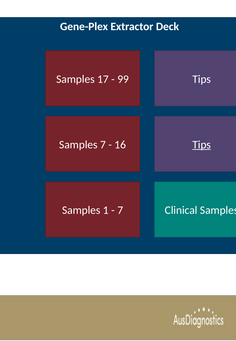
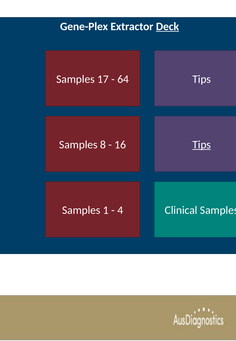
Deck underline: none -> present
99: 99 -> 64
Samples 7: 7 -> 8
7 at (120, 210): 7 -> 4
